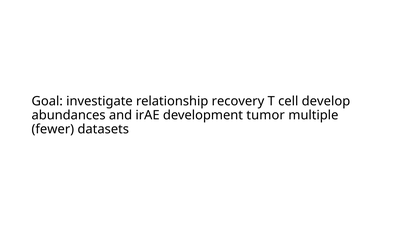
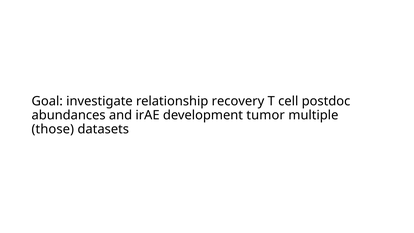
develop: develop -> postdoc
fewer: fewer -> those
